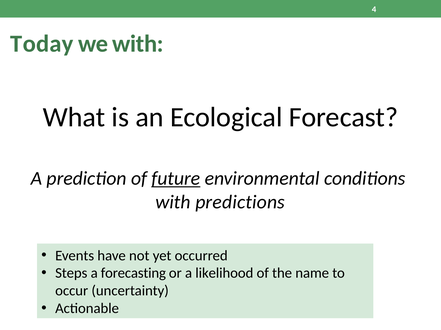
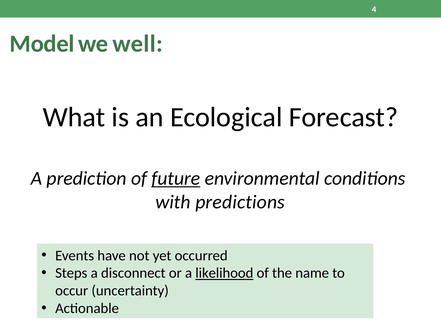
Today: Today -> Model
we with: with -> well
forecasting: forecasting -> disconnect
likelihood underline: none -> present
